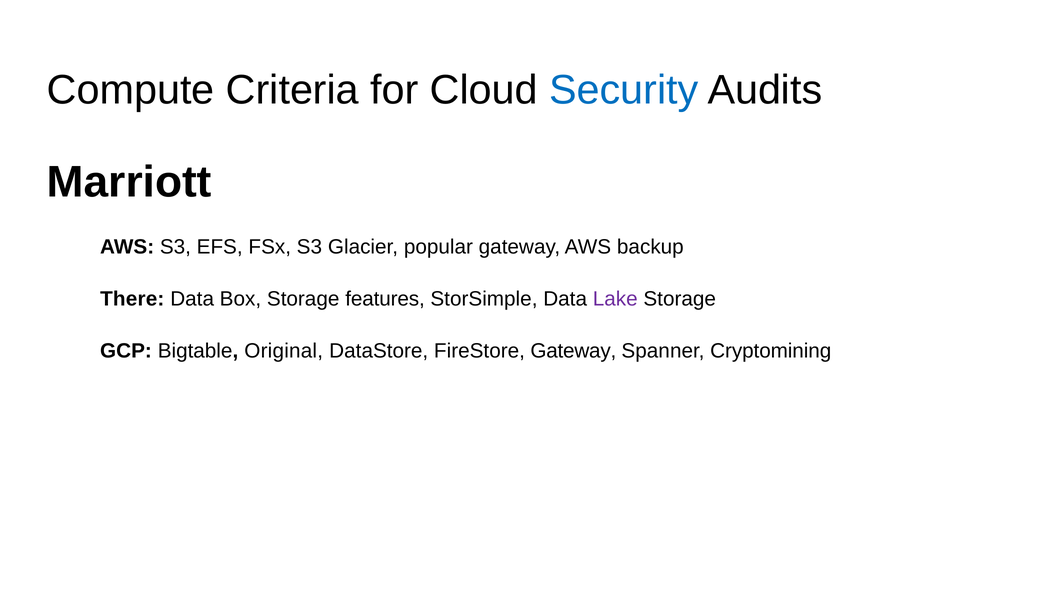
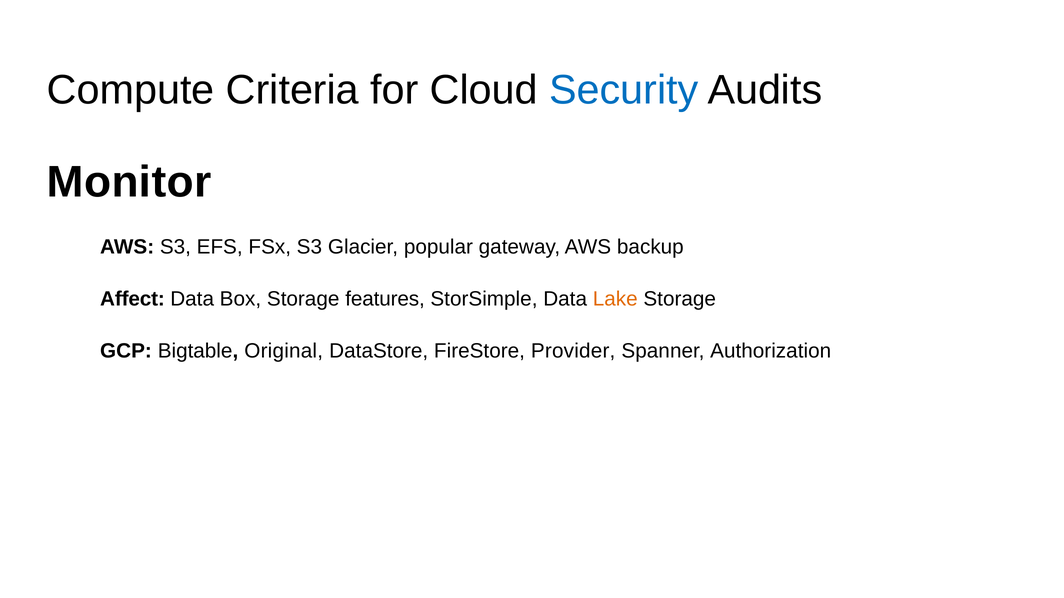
Marriott: Marriott -> Monitor
There: There -> Affect
Lake colour: purple -> orange
FireStore Gateway: Gateway -> Provider
Cryptomining: Cryptomining -> Authorization
